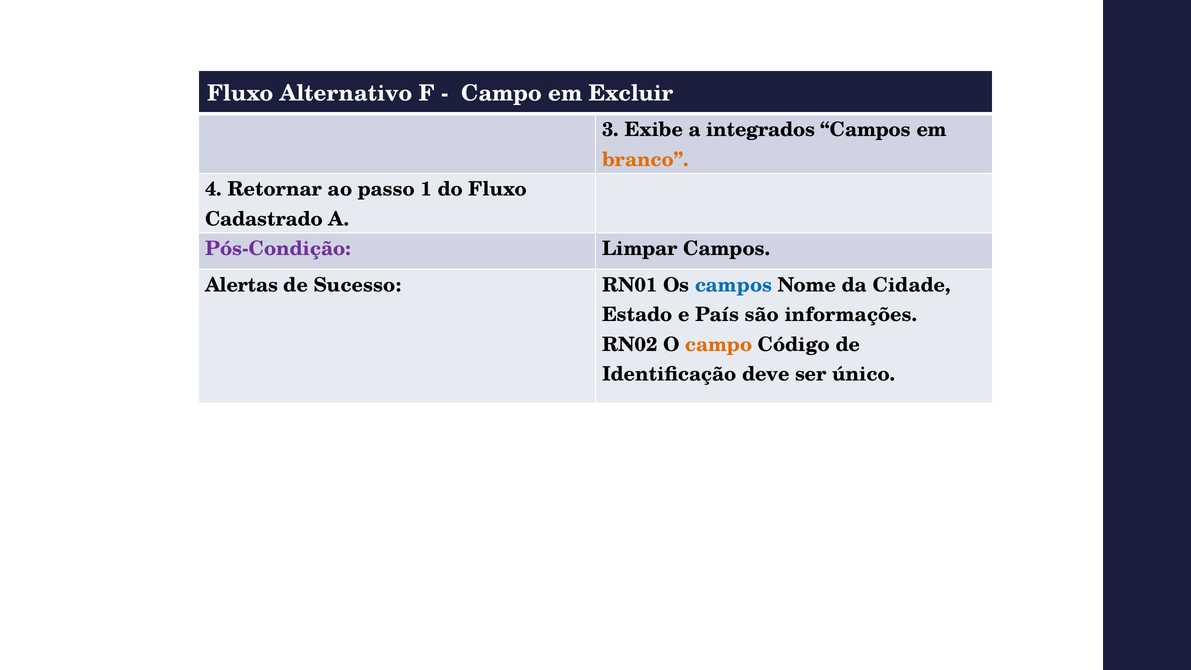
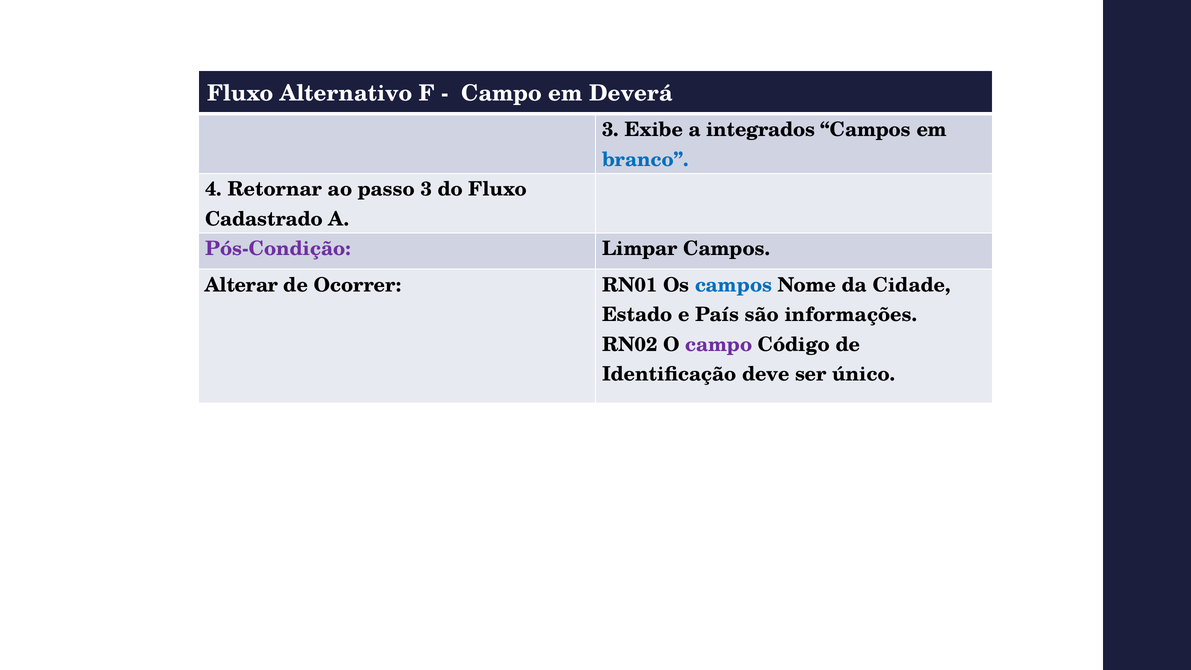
Excluir: Excluir -> Deverá
branco colour: orange -> blue
passo 1: 1 -> 3
Alertas: Alertas -> Alterar
Sucesso: Sucesso -> Ocorrer
campo at (719, 344) colour: orange -> purple
